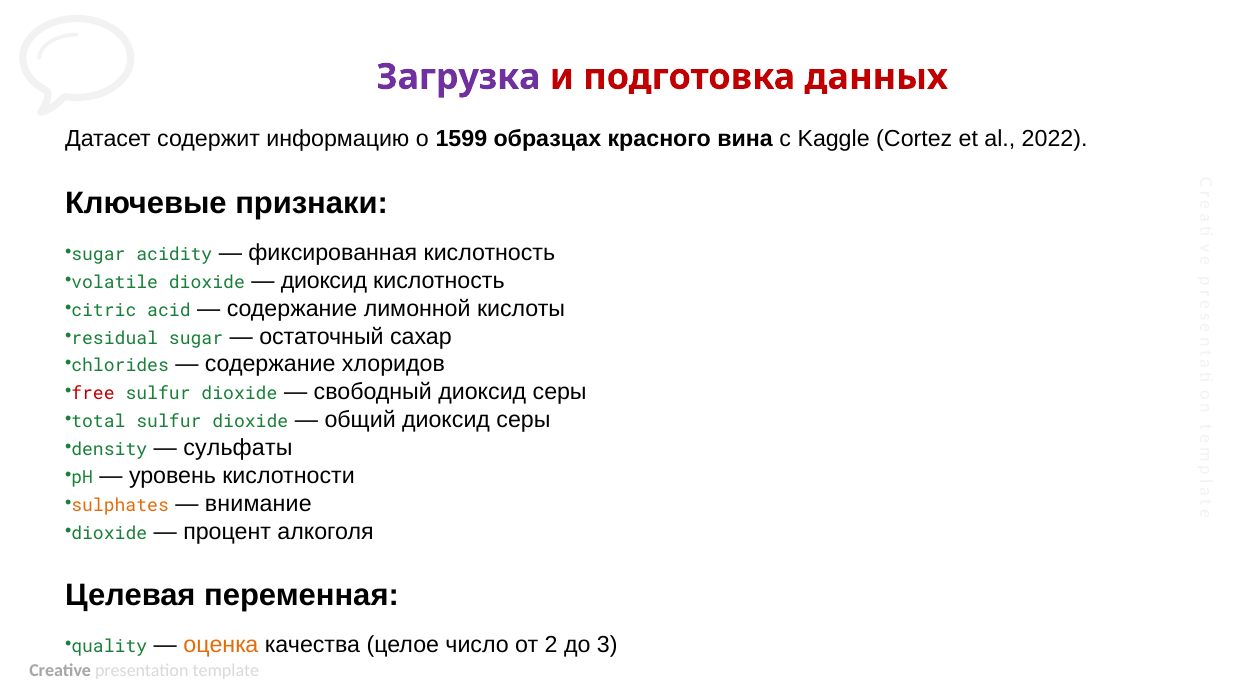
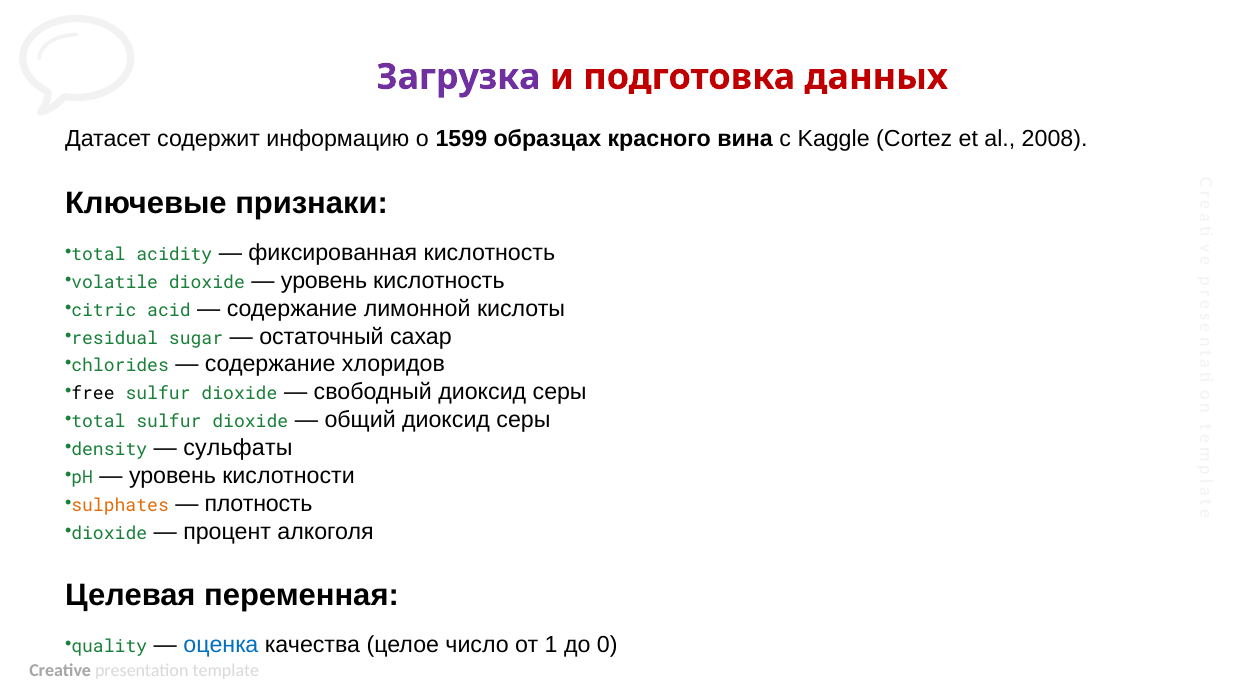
2022: 2022 -> 2008
sugar at (98, 255): sugar -> total
диоксид at (324, 281): диоксид -> уровень
free colour: red -> black
внимание: внимание -> плотность
оценка colour: orange -> blue
2: 2 -> 1
3: 3 -> 0
